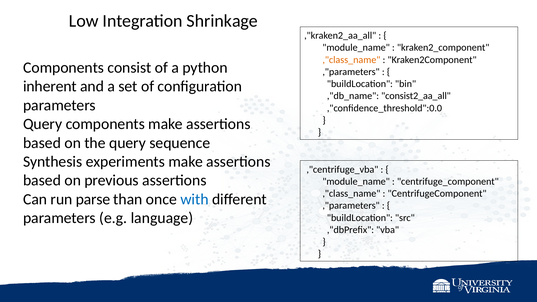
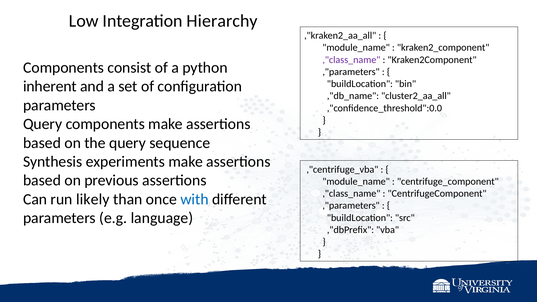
Shrinkage: Shrinkage -> Hierarchy
,"class_name at (351, 60) colour: orange -> purple
consist2_aa_all: consist2_aa_all -> cluster2_aa_all
parse: parse -> likely
